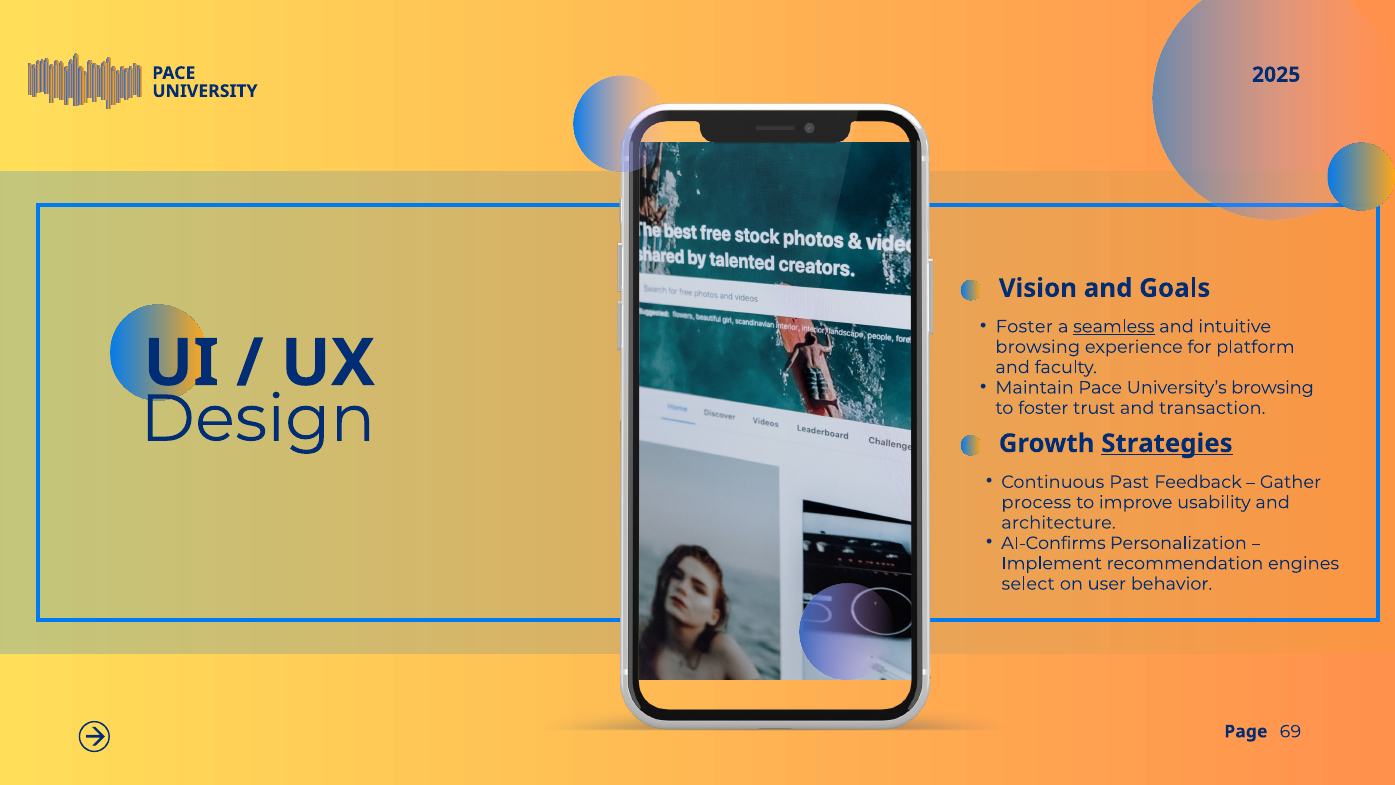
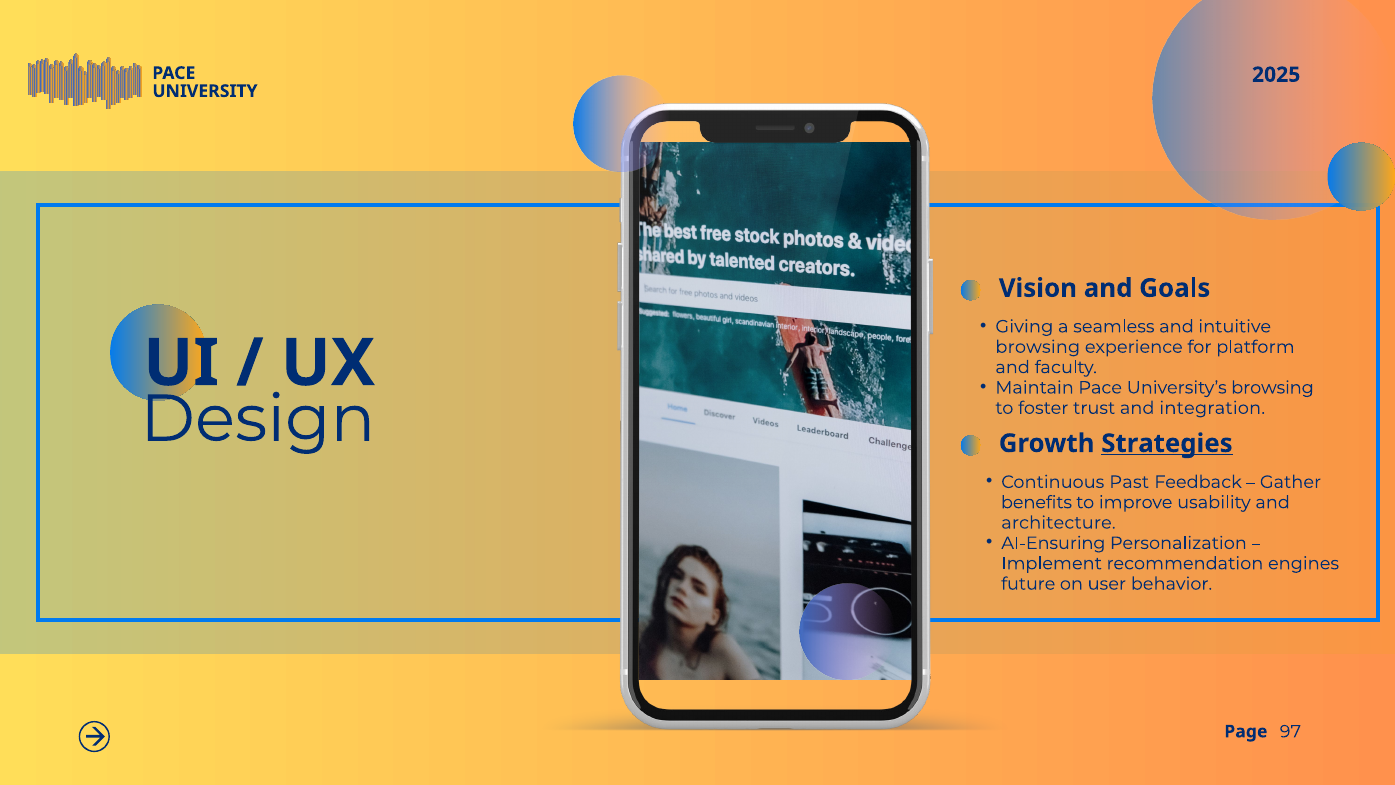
Foster at (1024, 326): Foster -> Giving
seamless underline: present -> none
transaction: transaction -> integration
process: process -> benefits
AI-Confirms: AI-Confirms -> AI-Ensuring
select: select -> future
69: 69 -> 97
